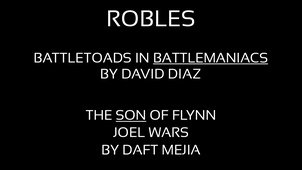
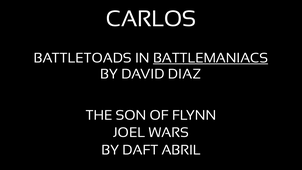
ROBLES: ROBLES -> CARLOS
SON underline: present -> none
MEJIA: MEJIA -> ABRIL
